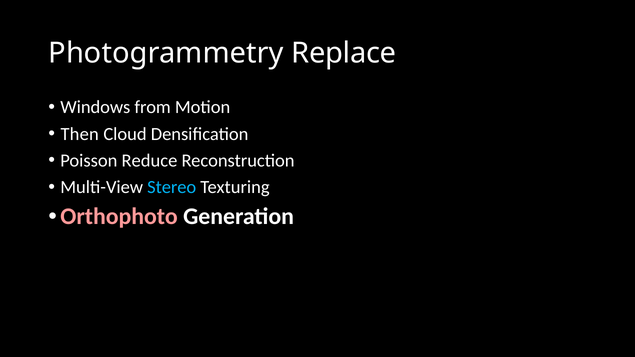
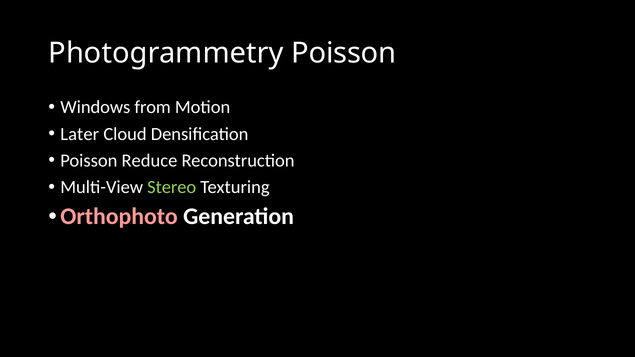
Photogrammetry Replace: Replace -> Poisson
Then: Then -> Later
Stereo colour: light blue -> light green
